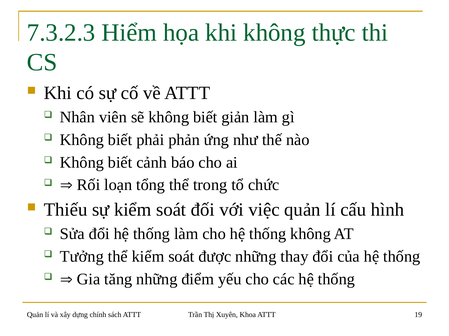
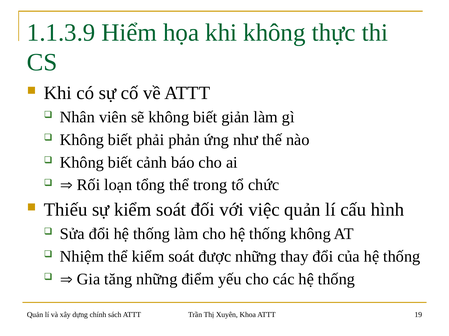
7.3.2.3: 7.3.2.3 -> 1.1.3.9
Tưởng: Tưởng -> Nhiệm
